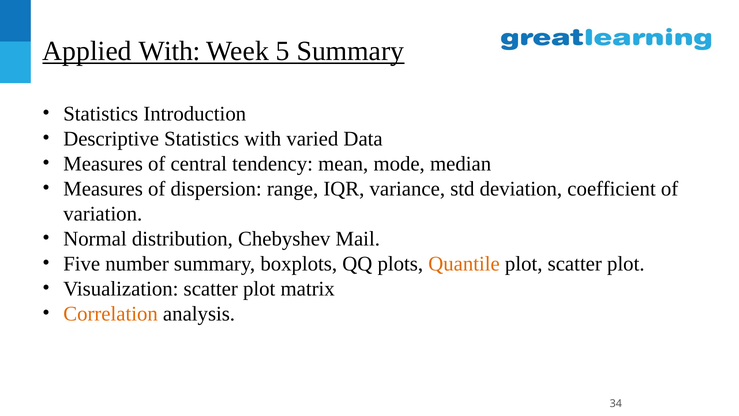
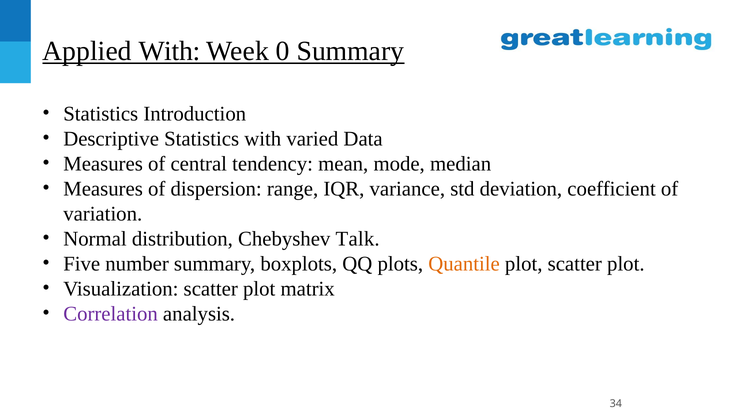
5: 5 -> 0
Mail: Mail -> Talk
Correlation colour: orange -> purple
